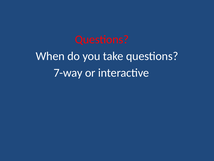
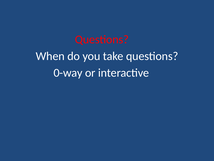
7-way: 7-way -> 0-way
